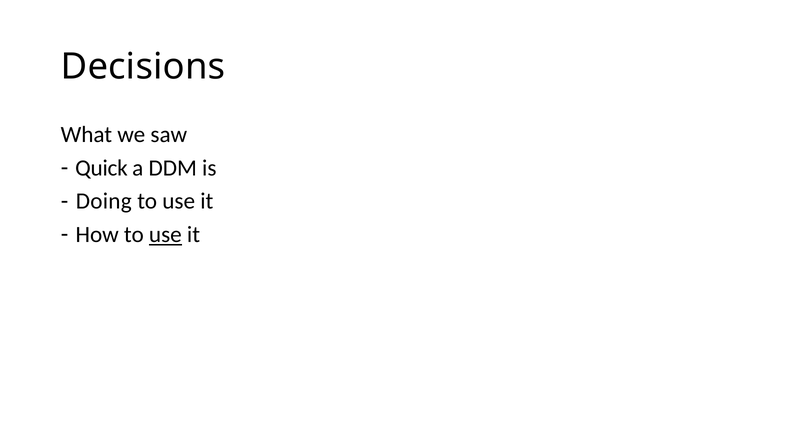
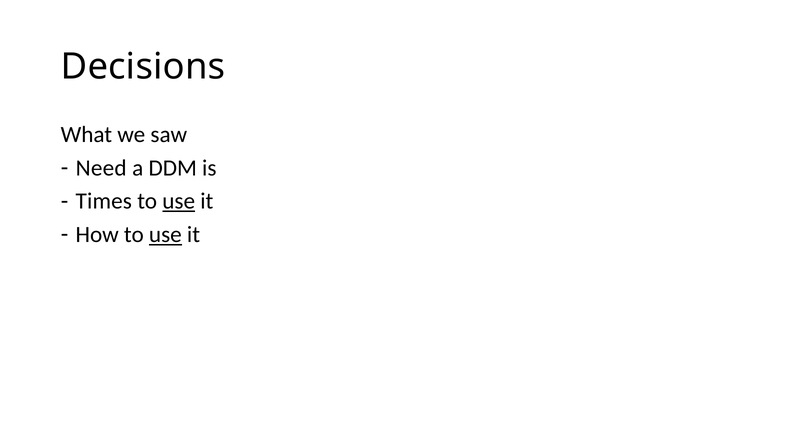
Quick: Quick -> Need
Doing: Doing -> Times
use at (179, 201) underline: none -> present
